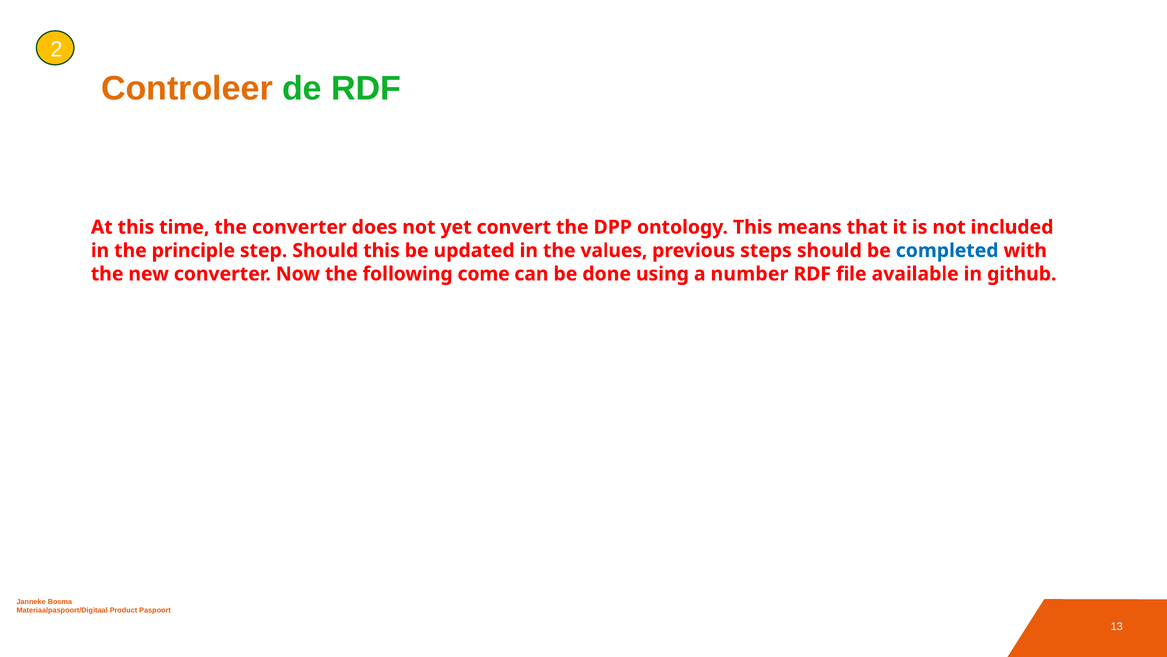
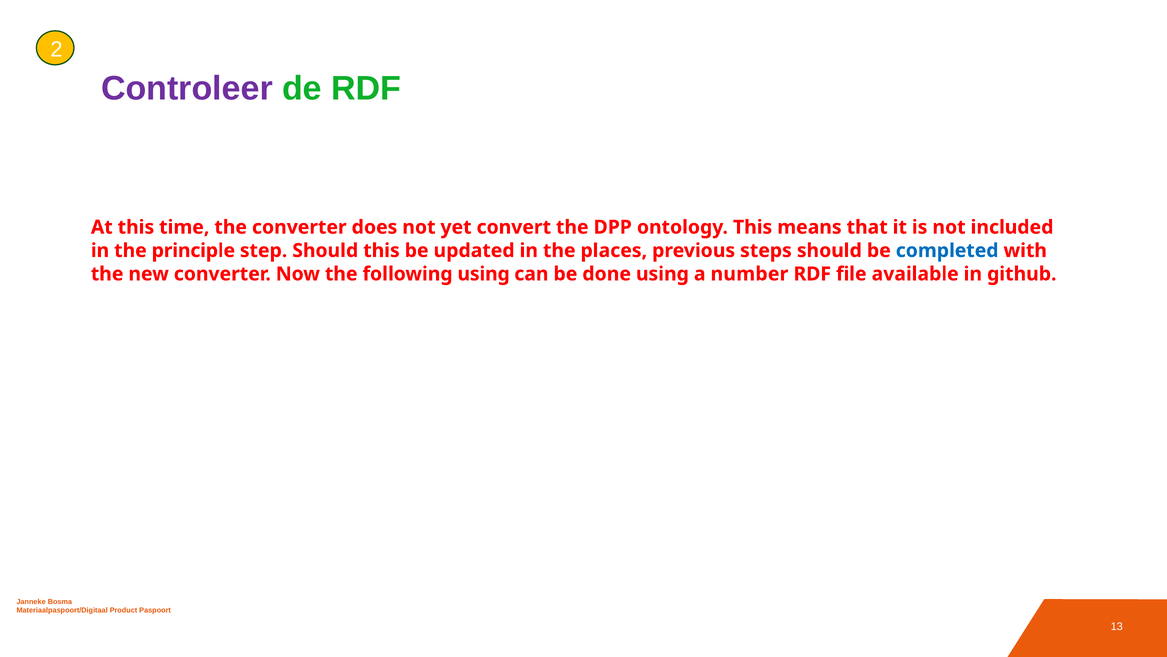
Controleer colour: orange -> purple
values: values -> places
following come: come -> using
